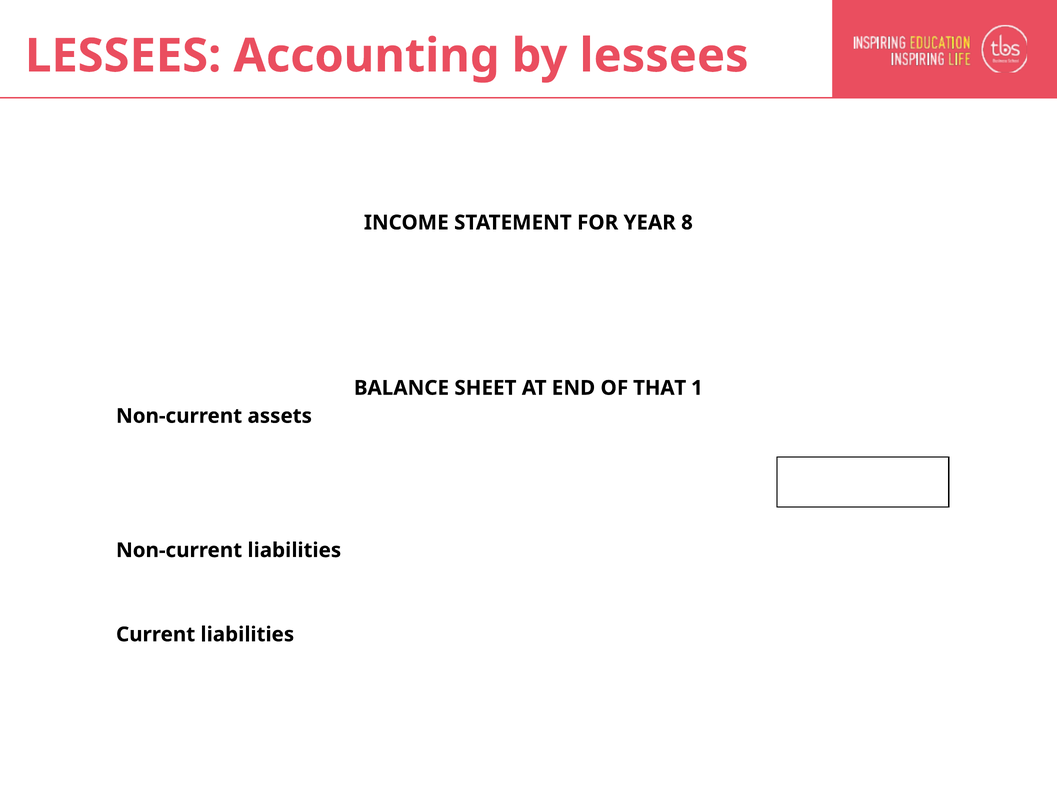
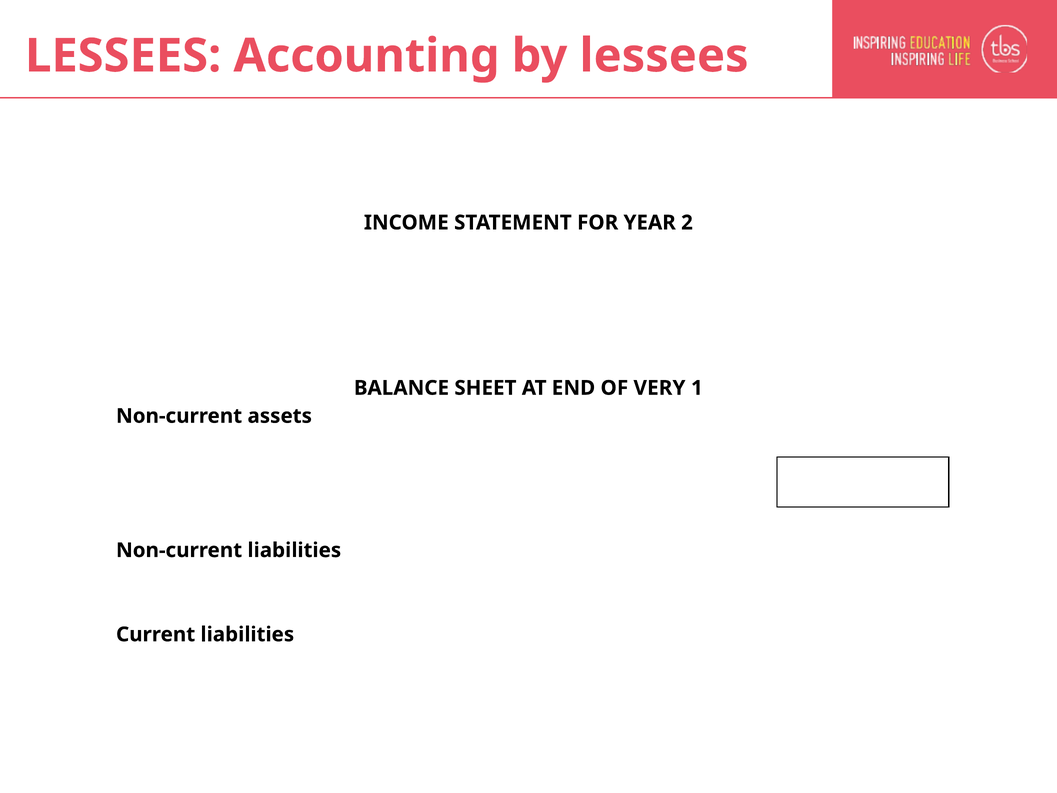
8: 8 -> 2
THAT: THAT -> VERY
